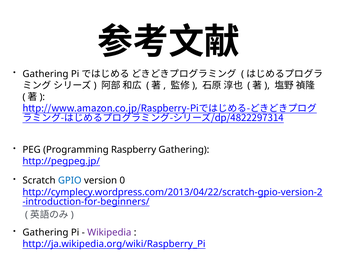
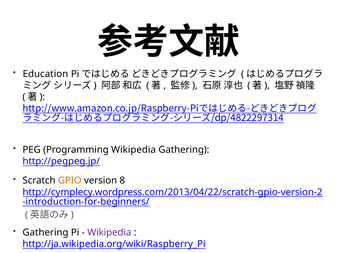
Gathering at (45, 74): Gathering -> Education
Programming Raspberry: Raspberry -> Wikipedia
GPIO colour: blue -> orange
0: 0 -> 8
